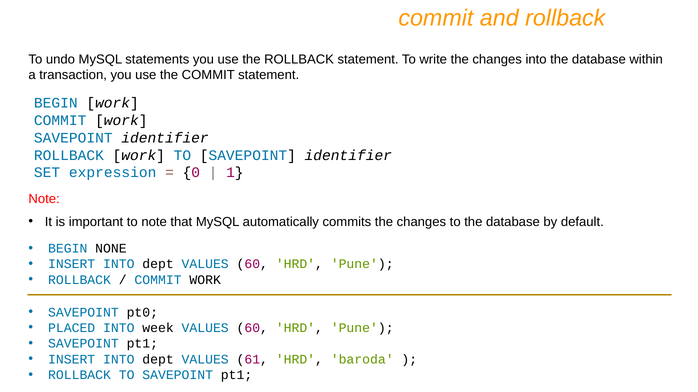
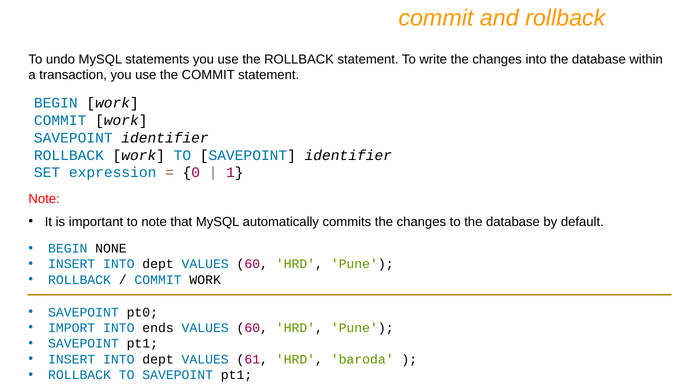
PLACED: PLACED -> IMPORT
week: week -> ends
